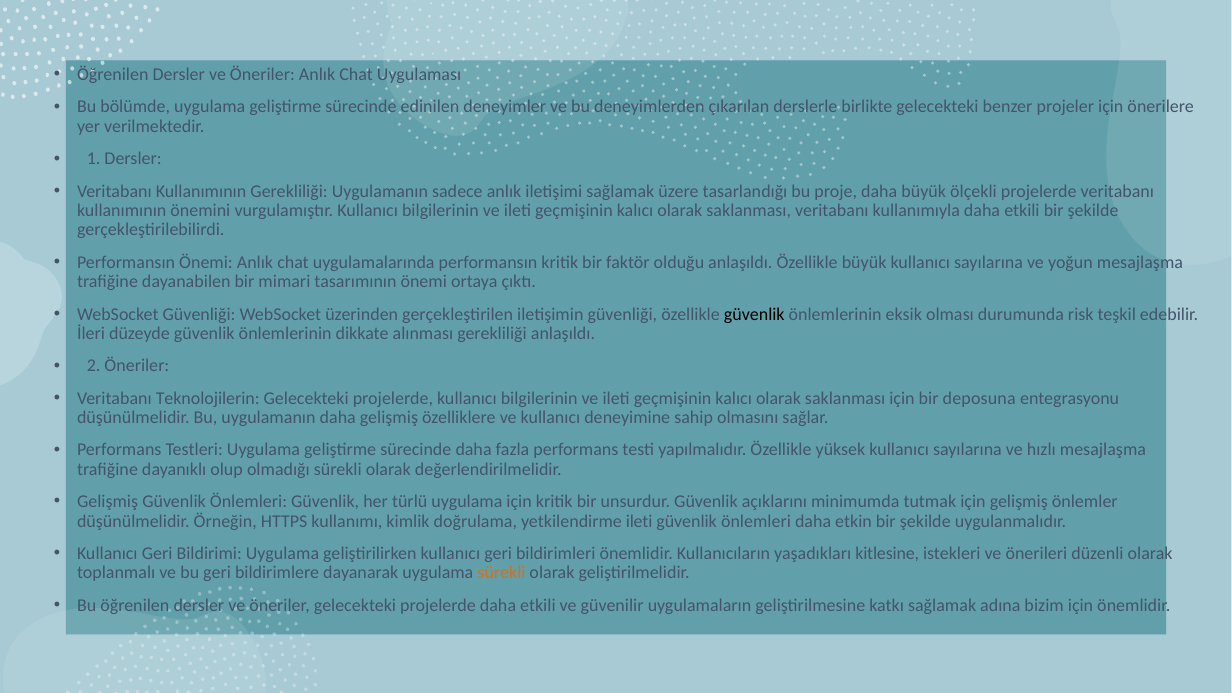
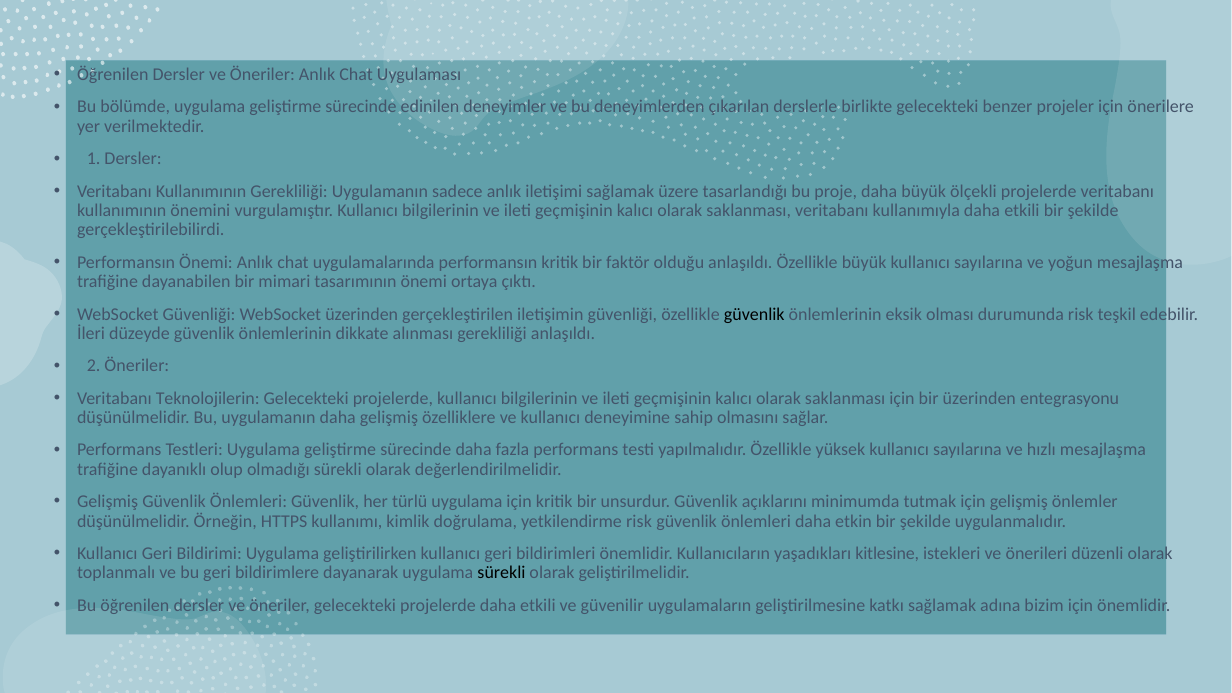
bir deposuna: deposuna -> üzerinden
yetkilendirme ileti: ileti -> risk
sürekli at (501, 573) colour: orange -> black
